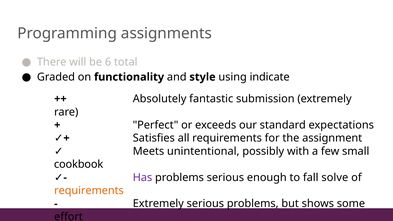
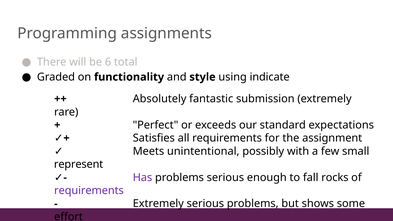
cookbook at (79, 164): cookbook -> represent
solve: solve -> rocks
requirements at (89, 191) colour: orange -> purple
